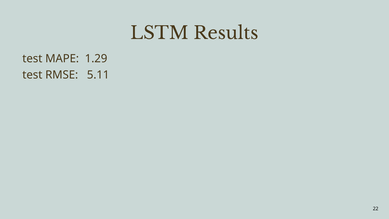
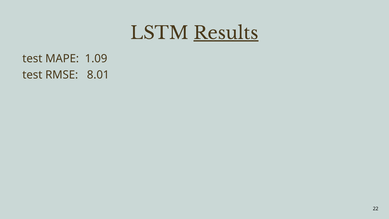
Results underline: none -> present
1.29: 1.29 -> 1.09
5.11: 5.11 -> 8.01
